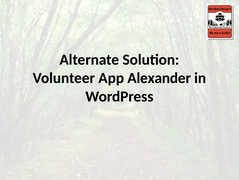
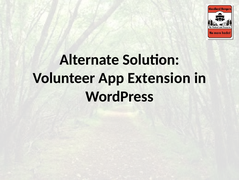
Alexander: Alexander -> Extension
